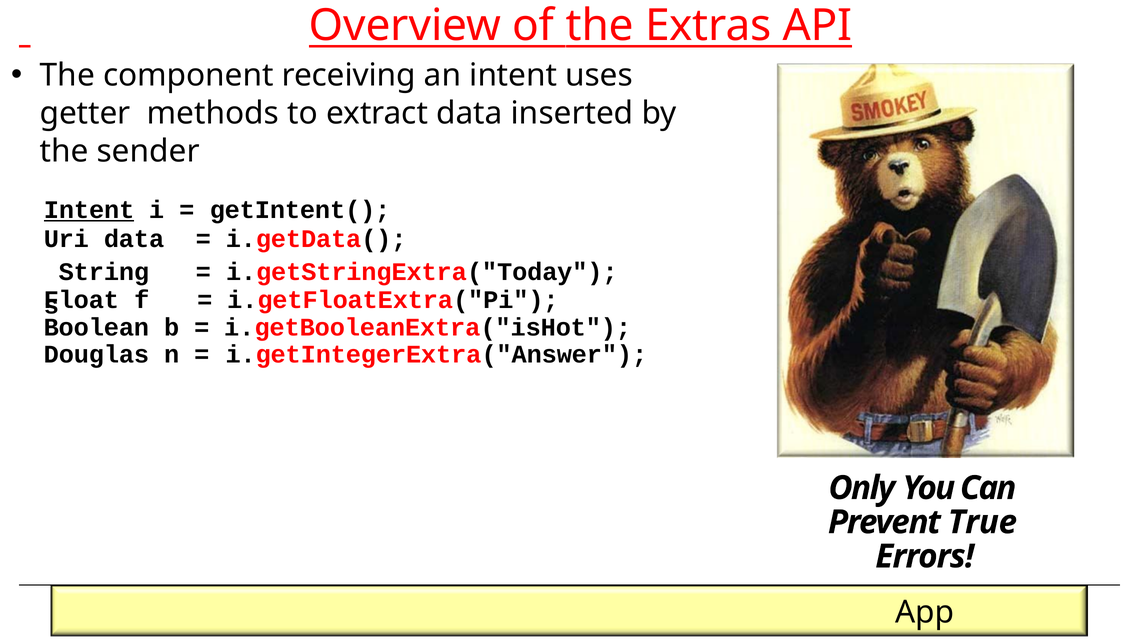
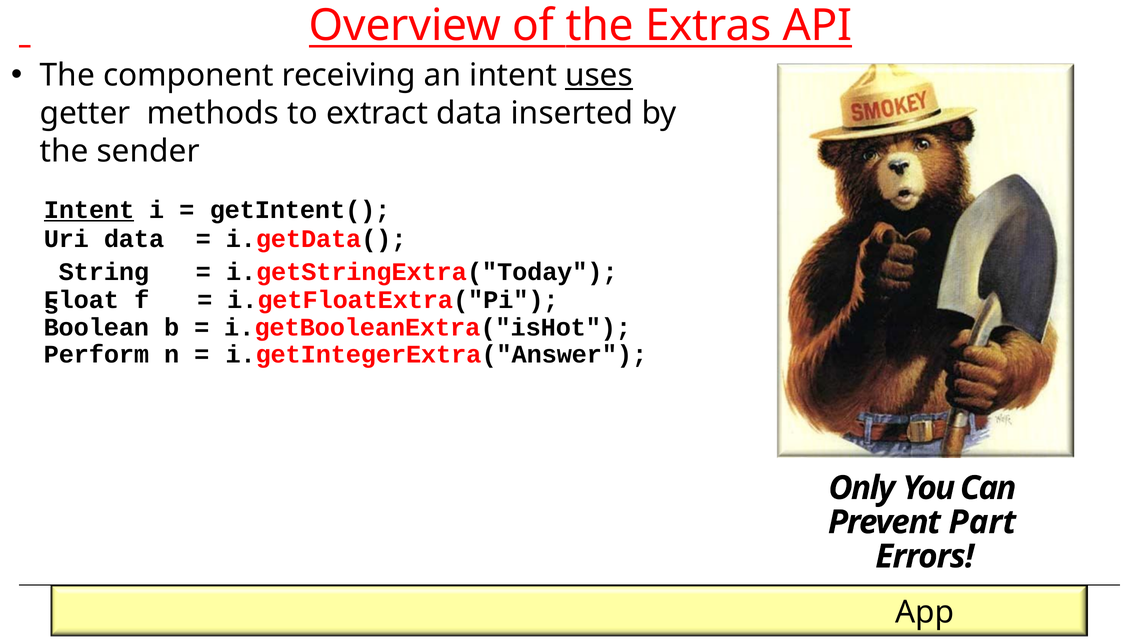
uses underline: none -> present
Douglas: Douglas -> Perform
True: True -> Part
